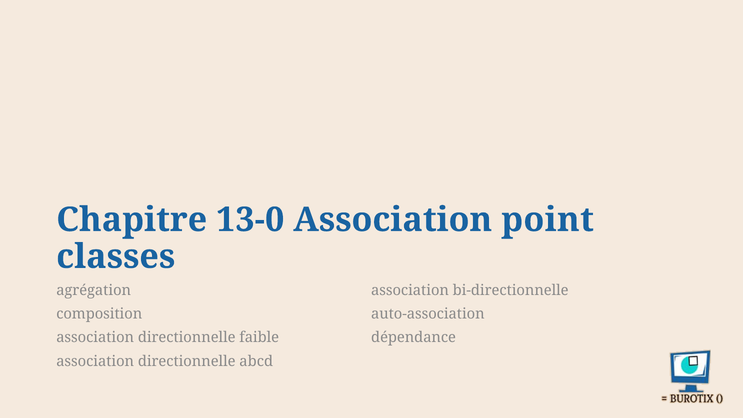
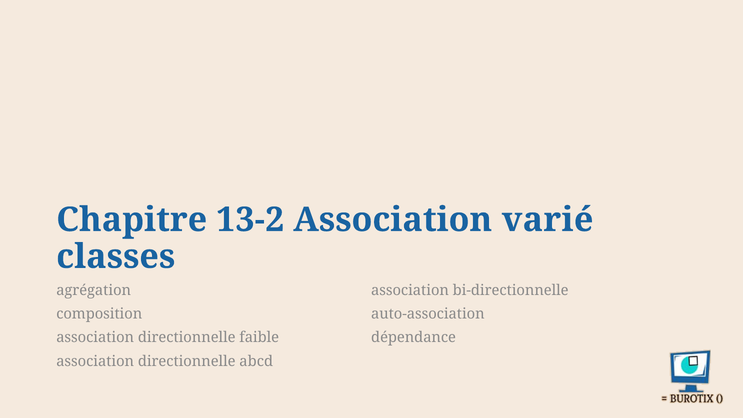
13-0: 13-0 -> 13-2
point: point -> varié
